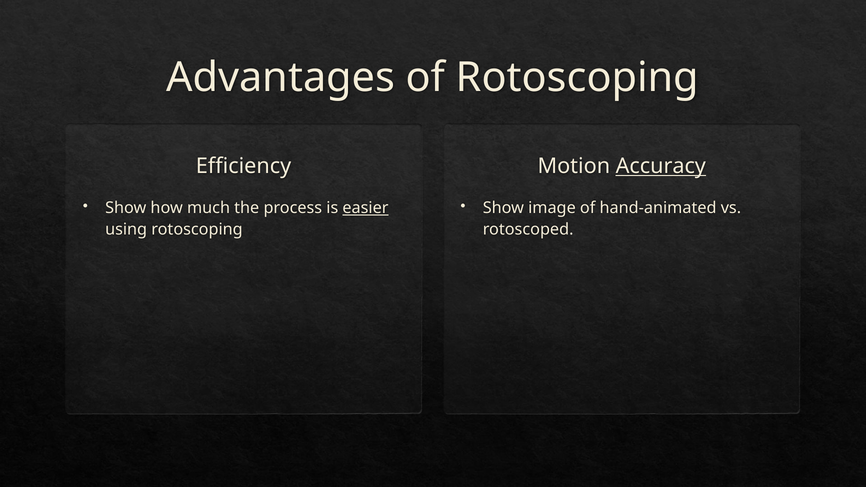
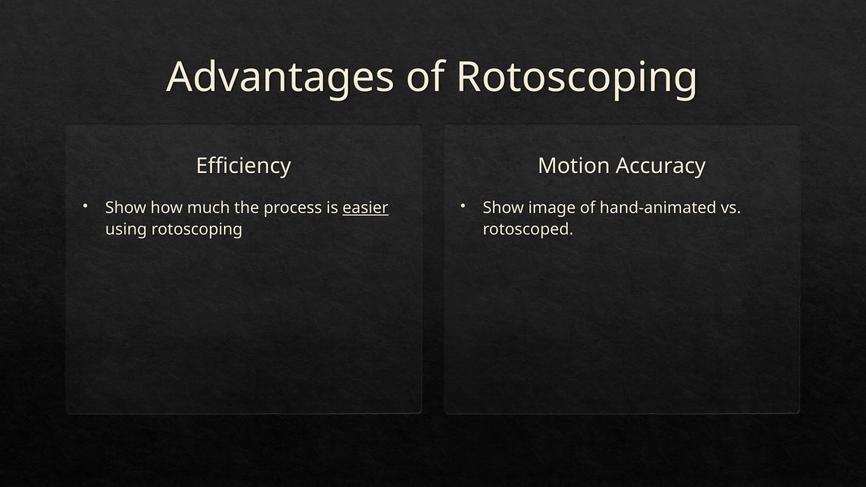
Accuracy underline: present -> none
